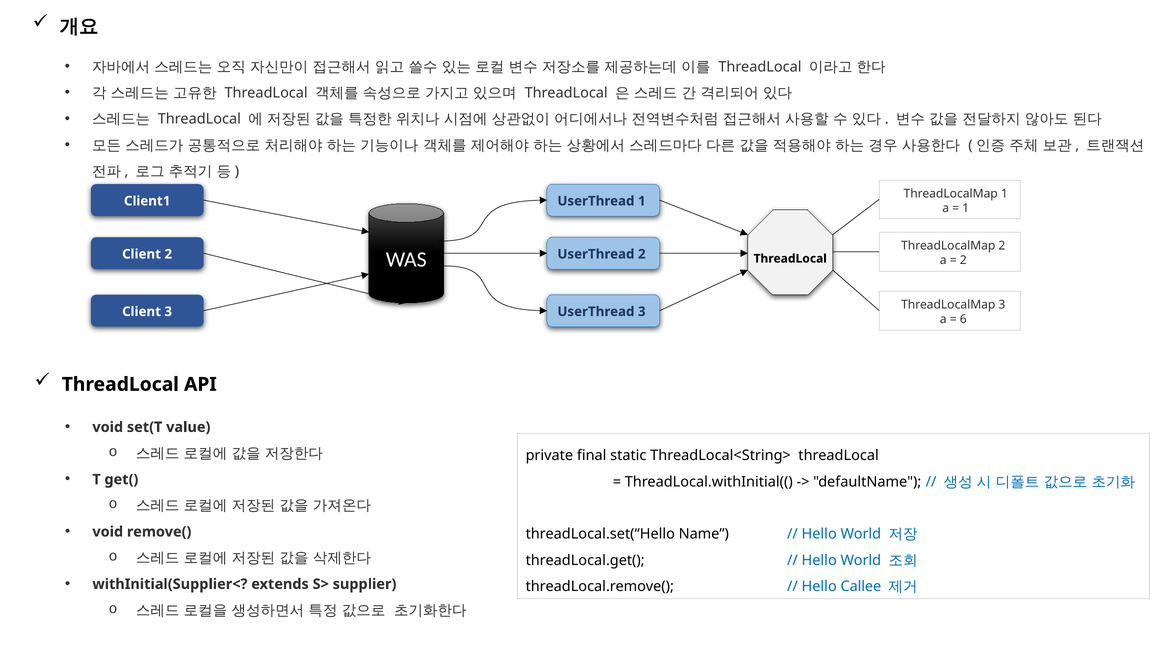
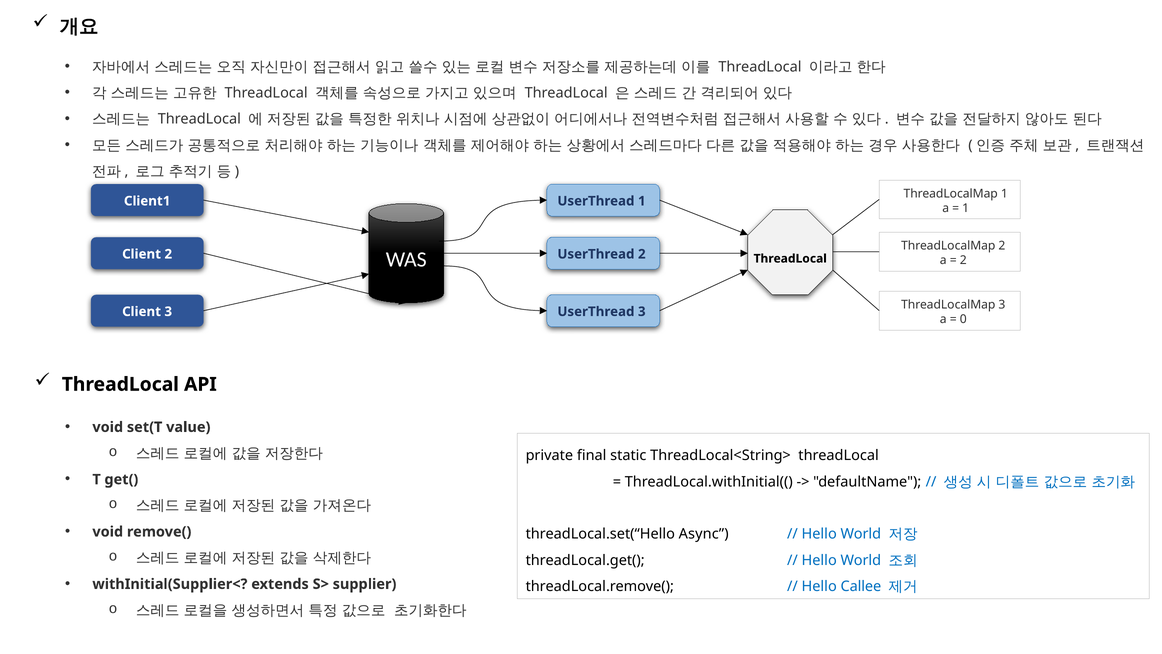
6: 6 -> 0
Name: Name -> Async
